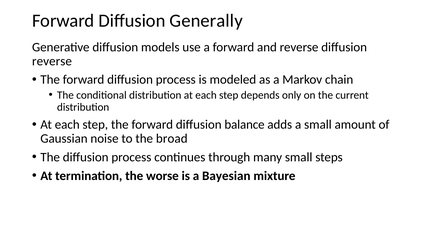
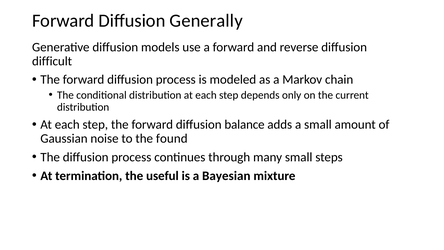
reverse at (52, 61): reverse -> difficult
broad: broad -> found
worse: worse -> useful
